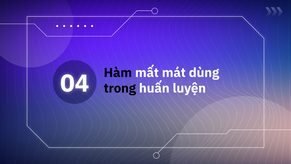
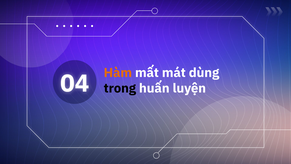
Hàm colour: black -> orange
